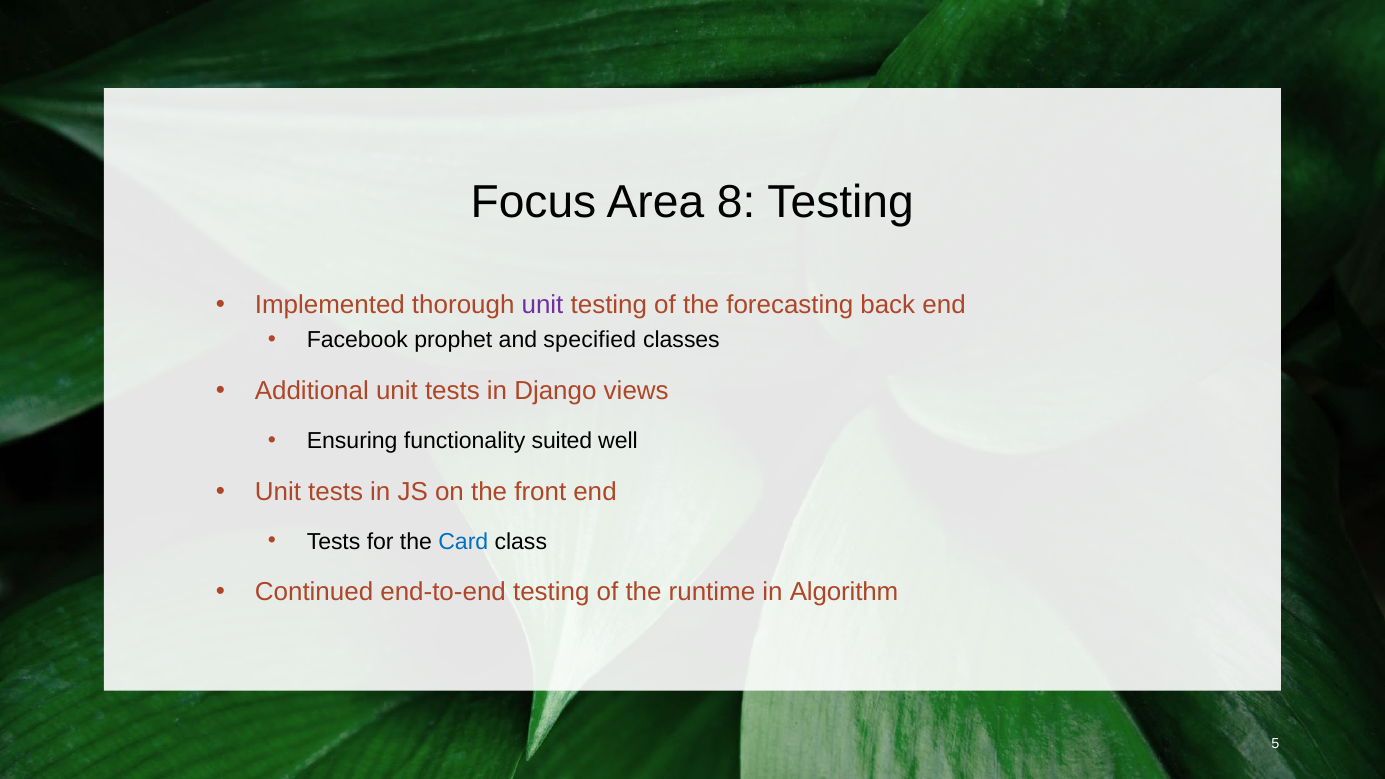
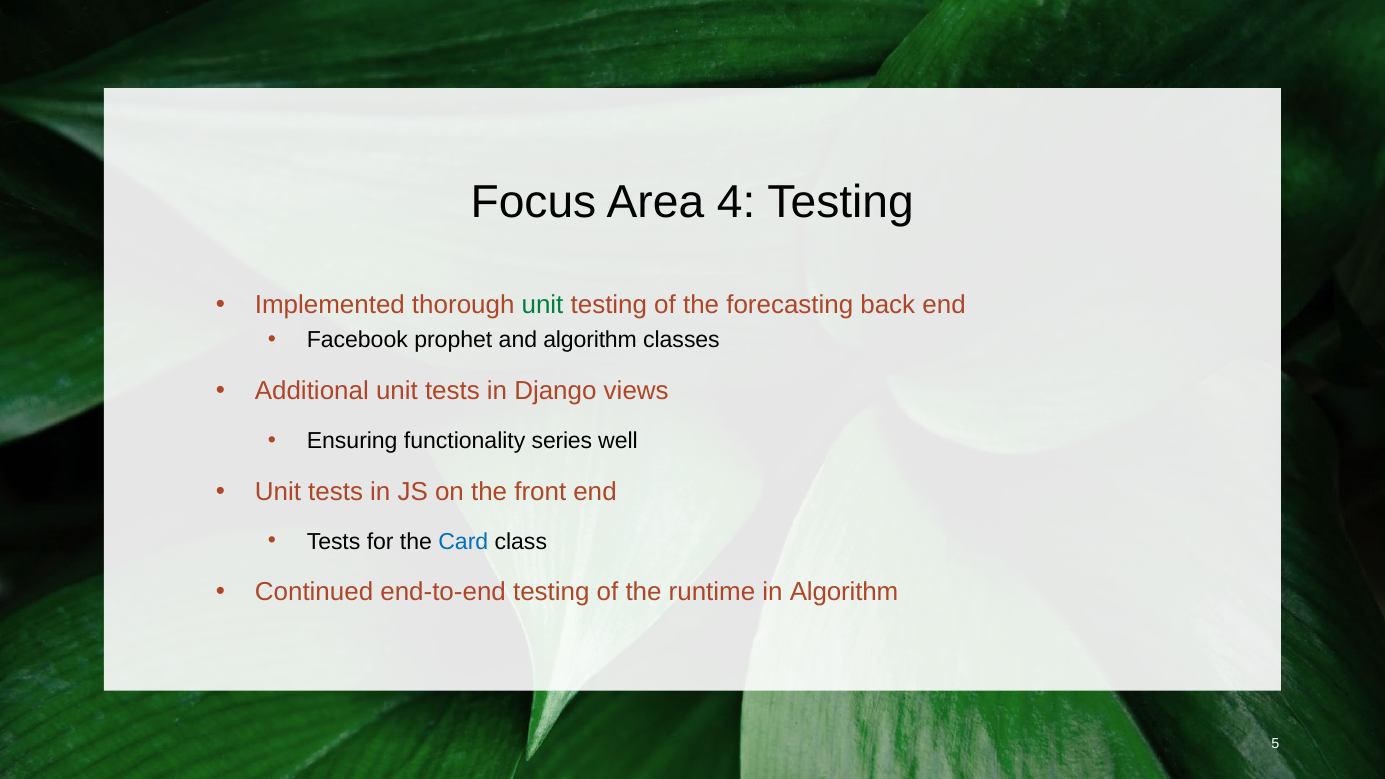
8: 8 -> 4
unit at (543, 305) colour: purple -> green
and specified: specified -> algorithm
suited: suited -> series
